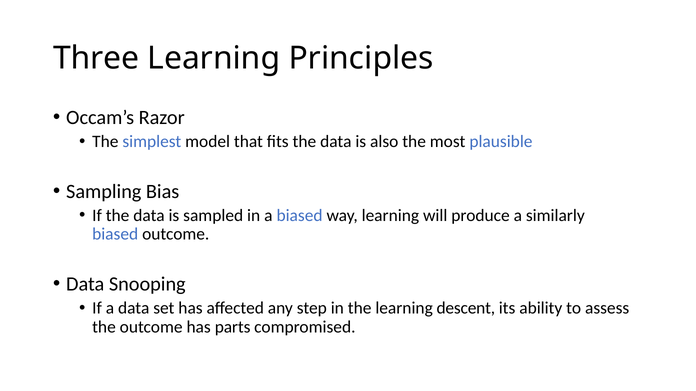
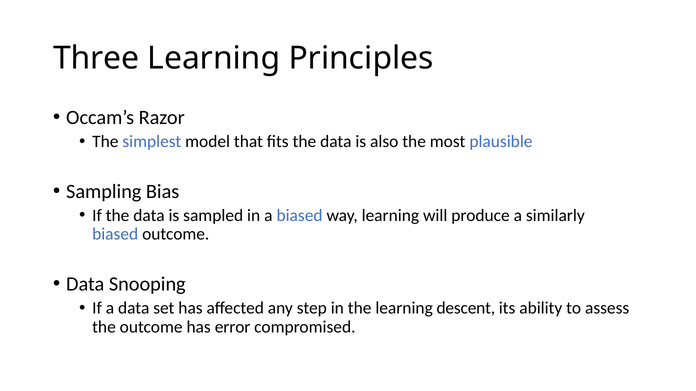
parts: parts -> error
